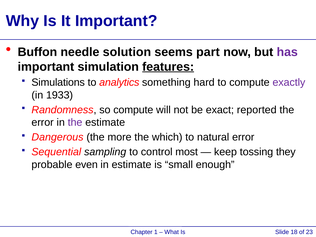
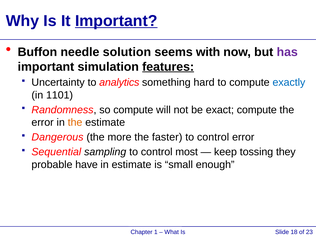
Important at (116, 21) underline: none -> present
part: part -> with
Simulations: Simulations -> Uncertainty
exactly colour: purple -> blue
1933: 1933 -> 1101
exact reported: reported -> compute
the at (75, 122) colour: purple -> orange
which: which -> faster
natural at (213, 137): natural -> control
even: even -> have
